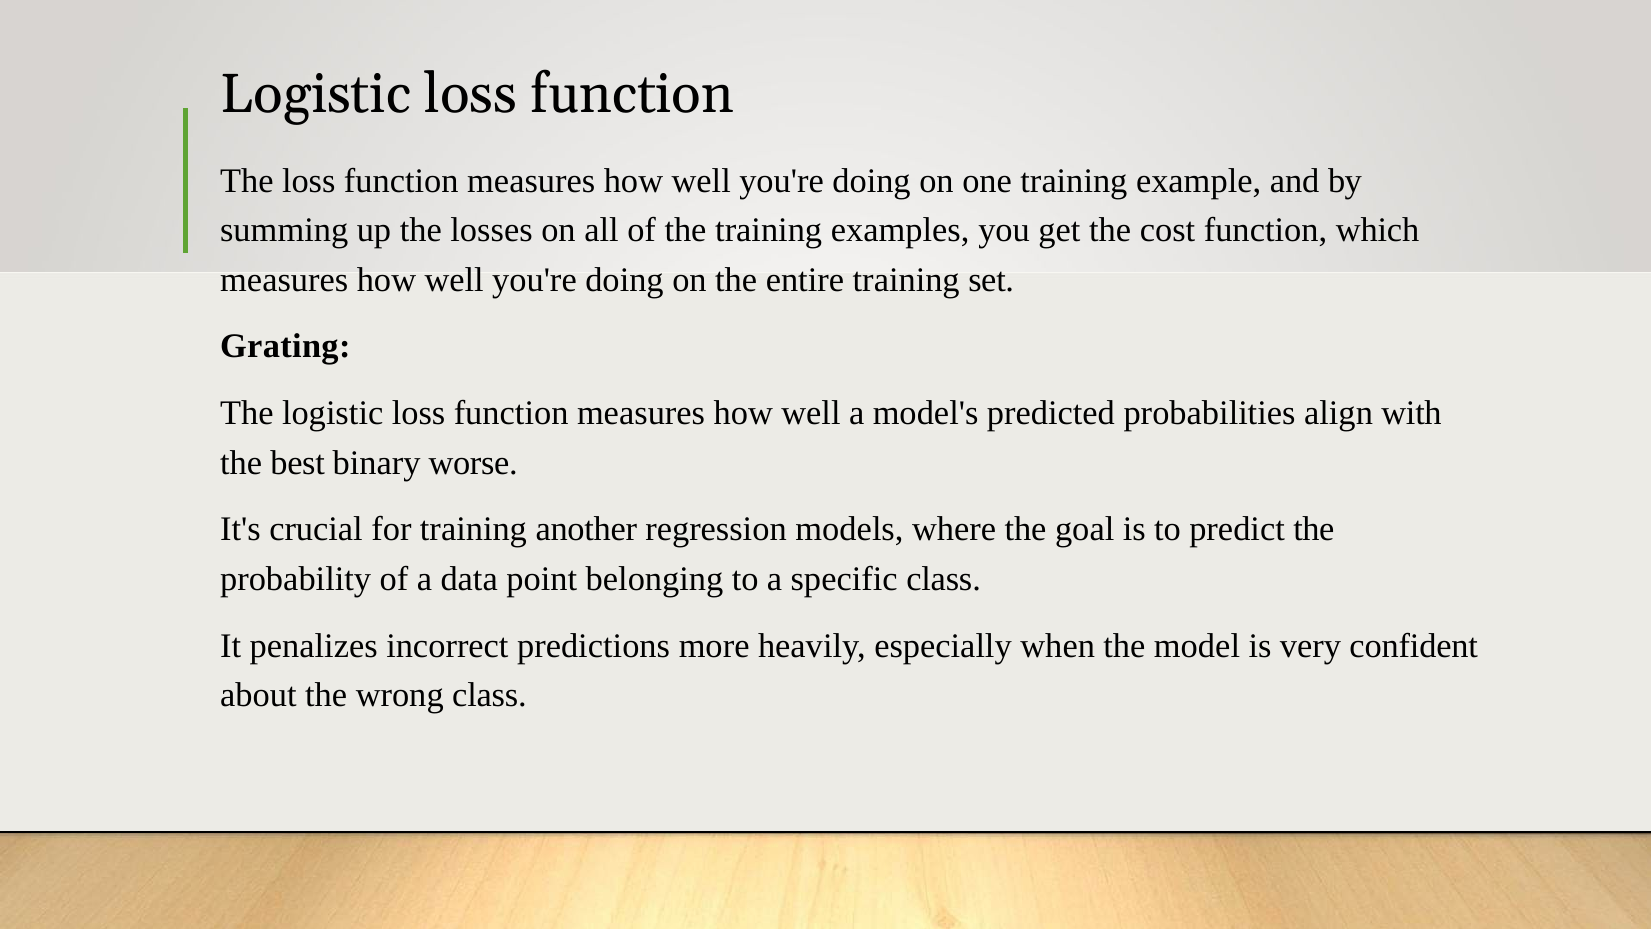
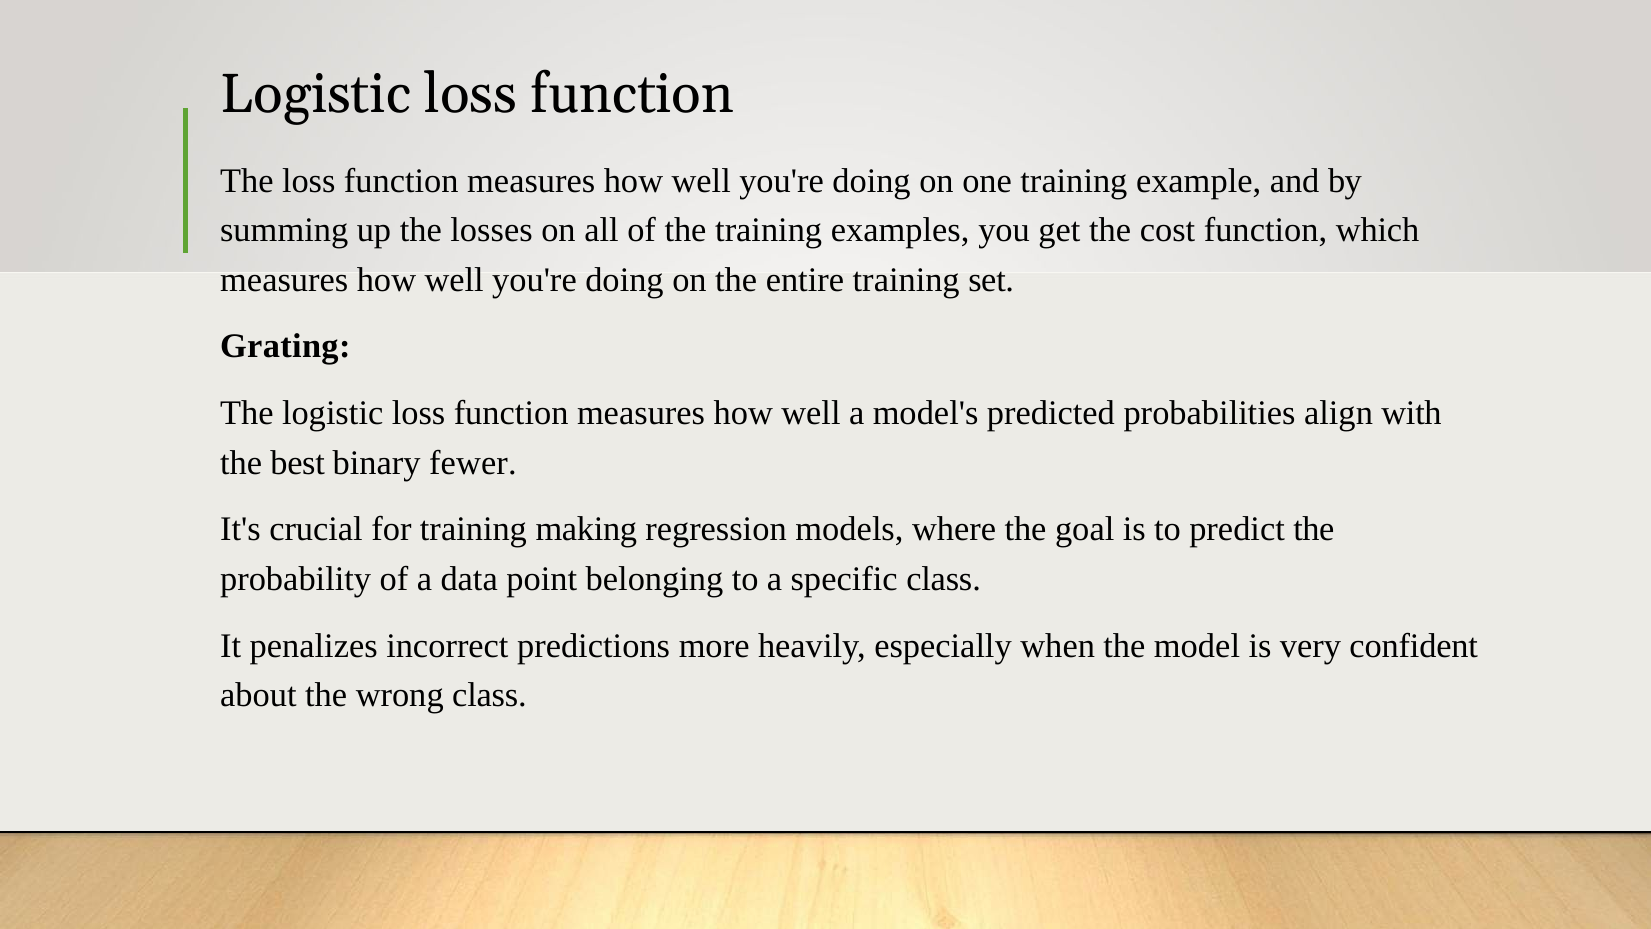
worse: worse -> fewer
another: another -> making
